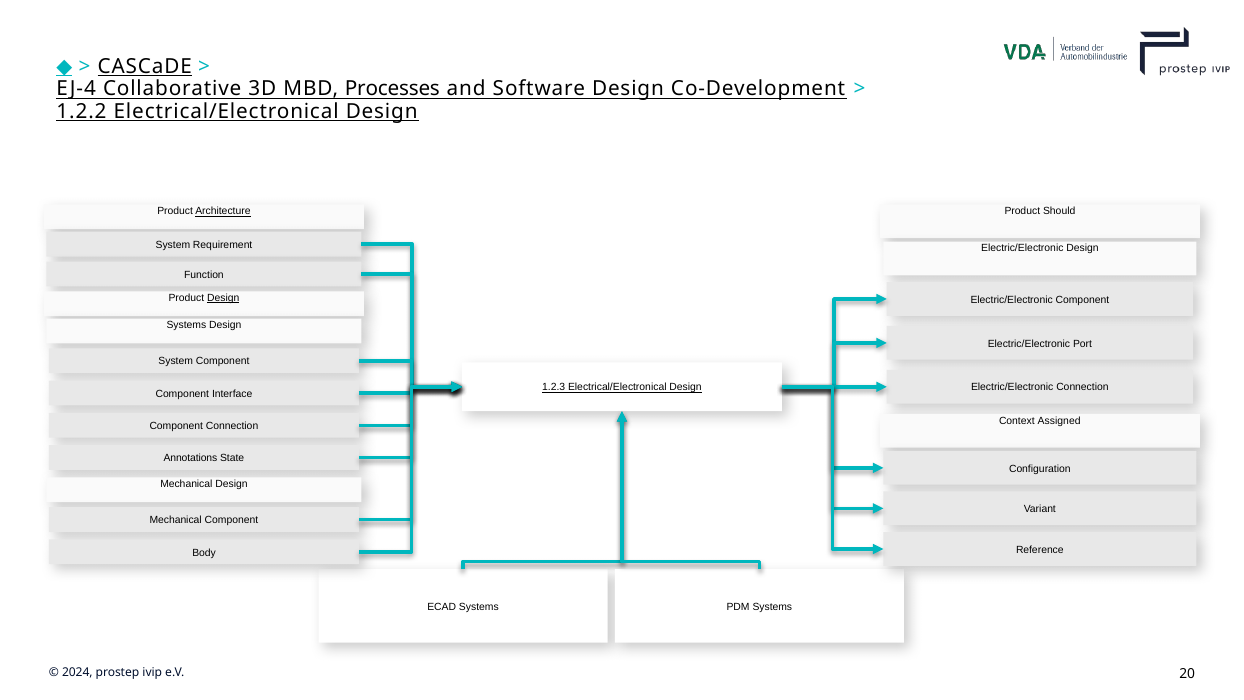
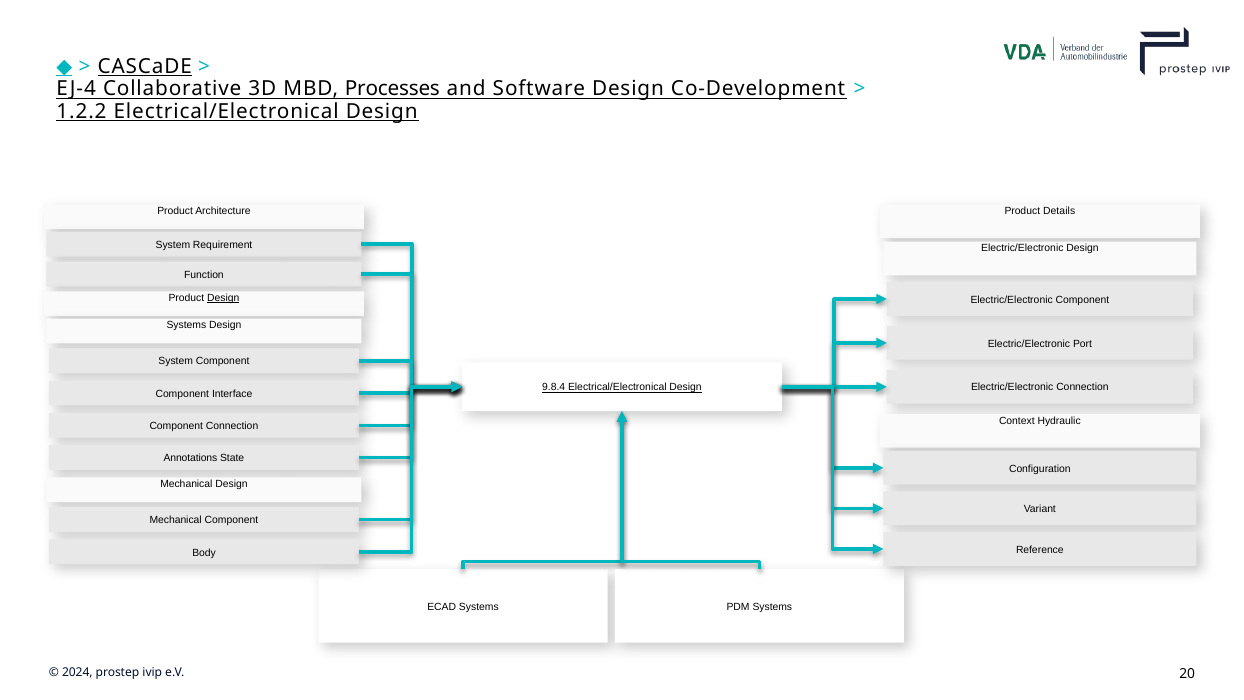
Architecture underline: present -> none
Should: Should -> Details
1.2.3: 1.2.3 -> 9.8.4
Assigned: Assigned -> Hydraulic
